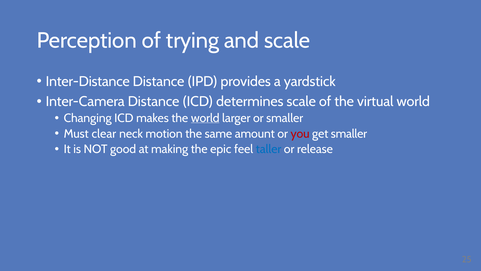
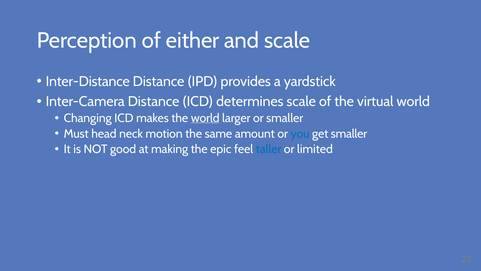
trying: trying -> either
clear: clear -> head
you colour: red -> blue
release: release -> limited
